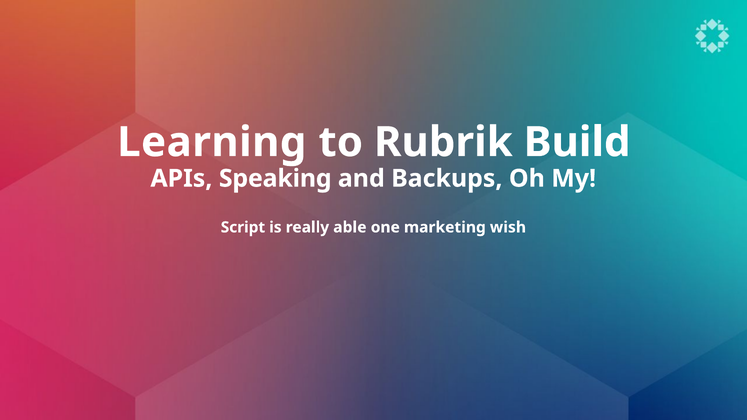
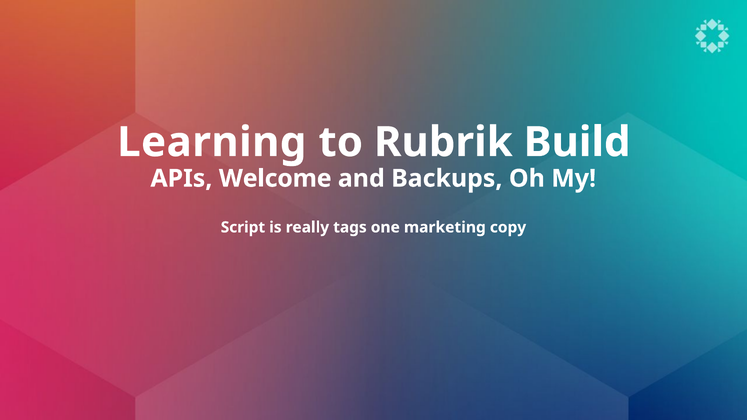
Speaking: Speaking -> Welcome
able: able -> tags
wish: wish -> copy
